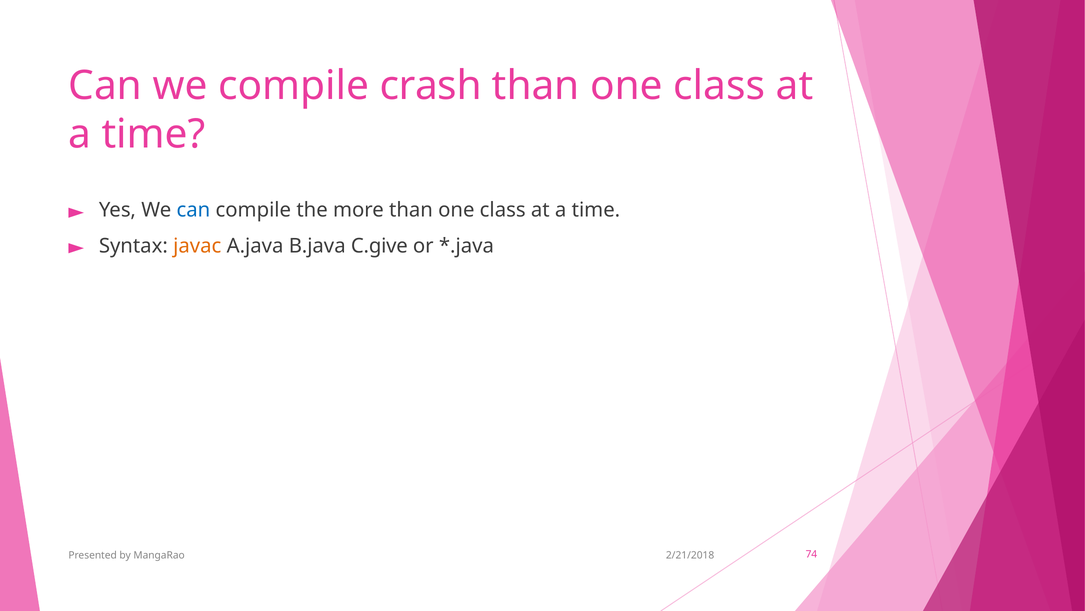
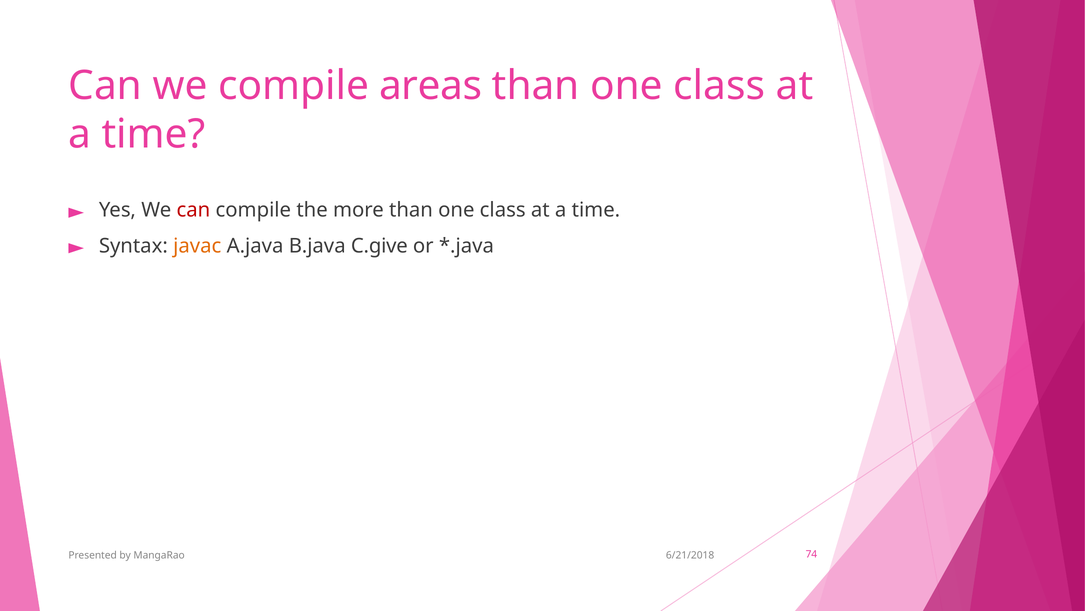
crash: crash -> areas
can at (193, 210) colour: blue -> red
2/21/2018: 2/21/2018 -> 6/21/2018
